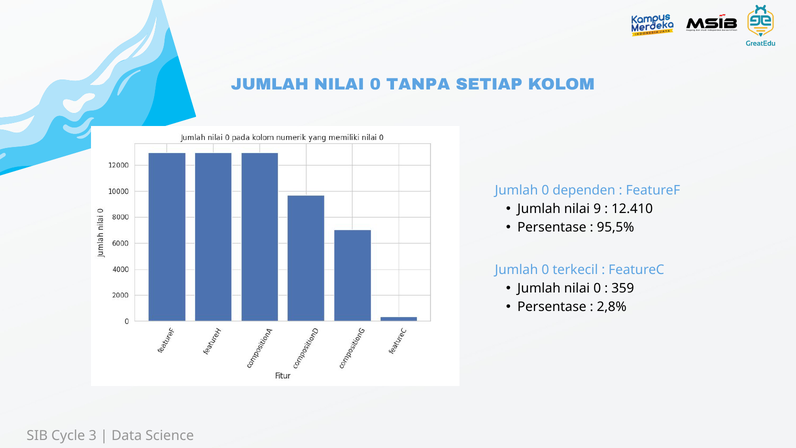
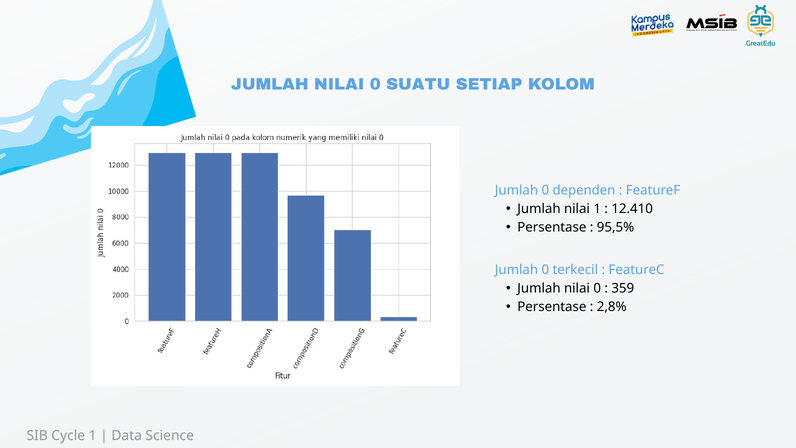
TANPA: TANPA -> SUATU
nilai 9: 9 -> 1
Cycle 3: 3 -> 1
